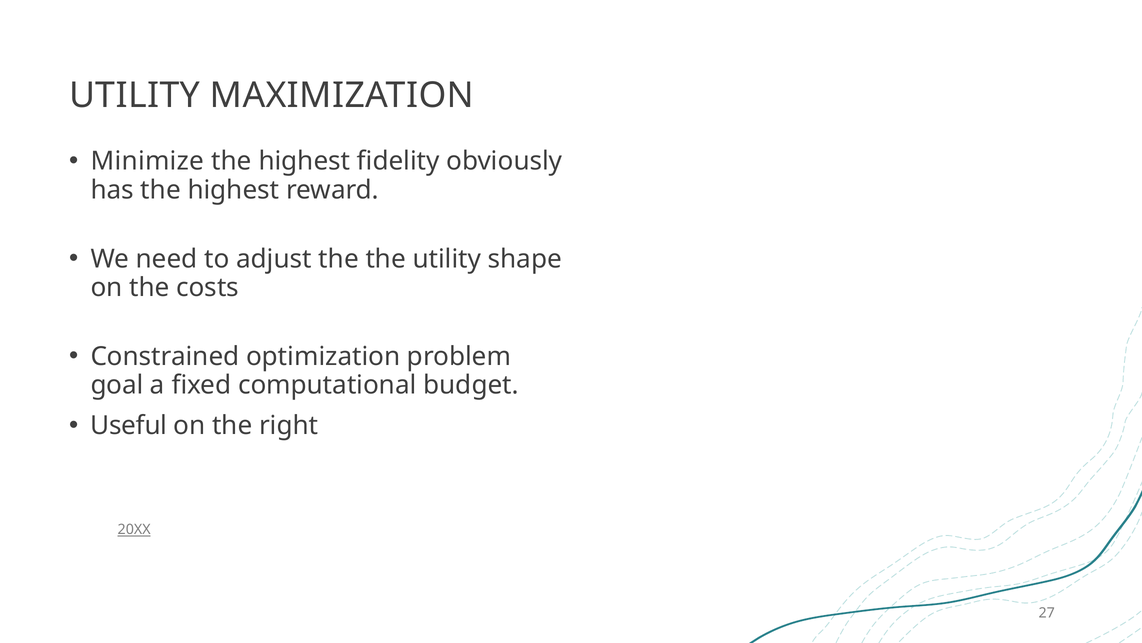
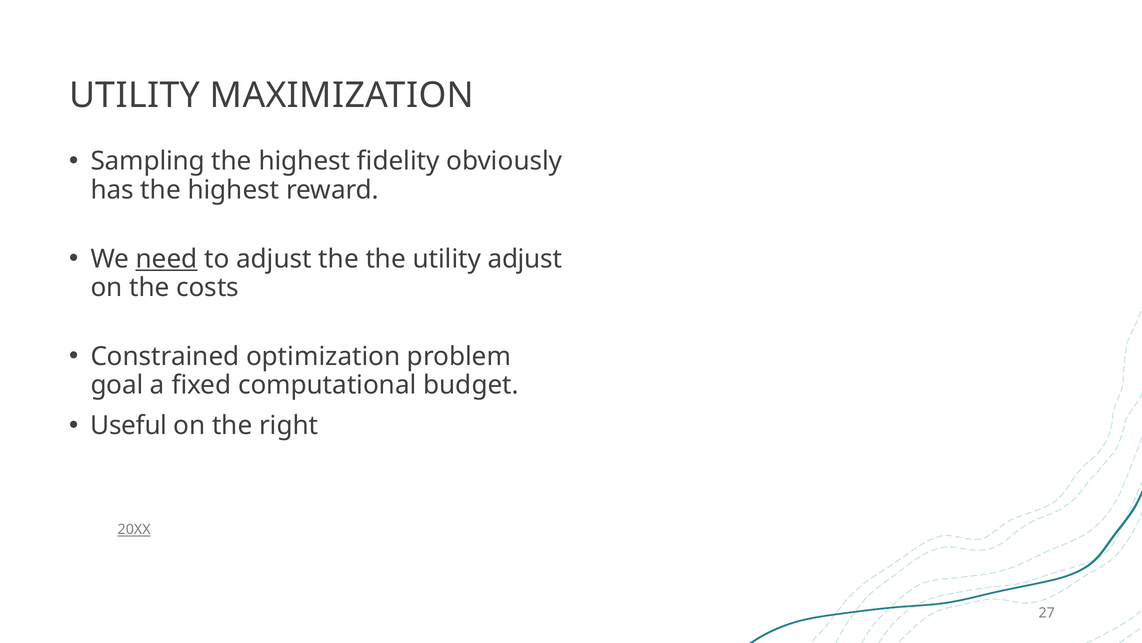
Minimize: Minimize -> Sampling
need underline: none -> present
utility shape: shape -> adjust
